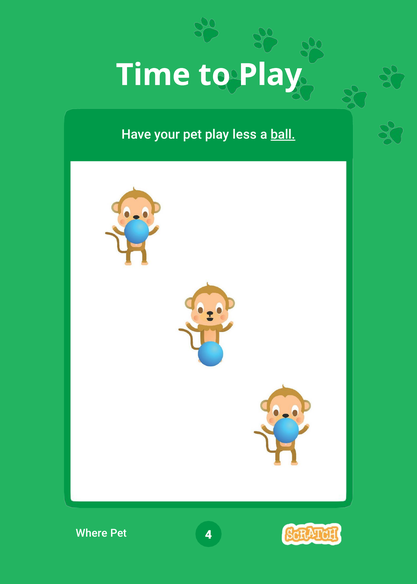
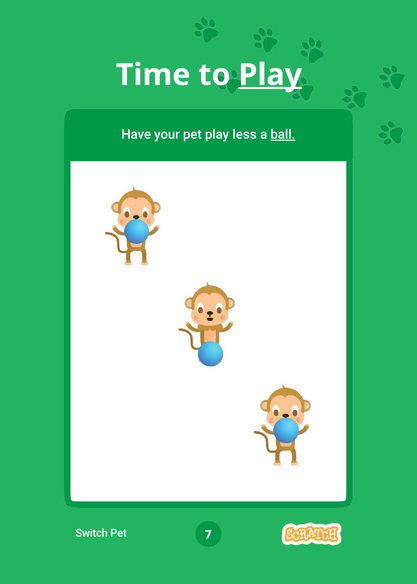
Play at (270, 75) underline: none -> present
Where: Where -> Switch
4: 4 -> 7
